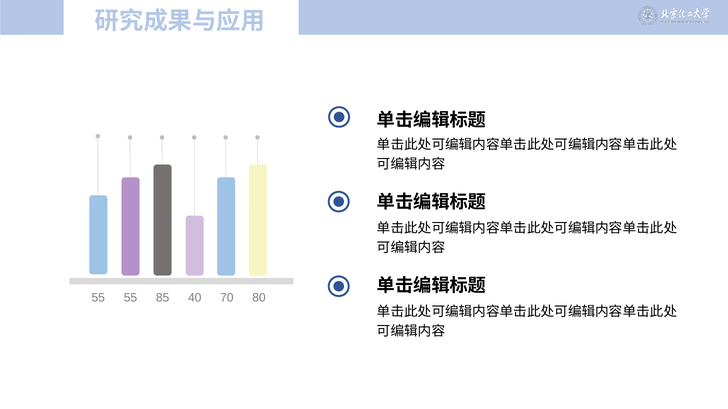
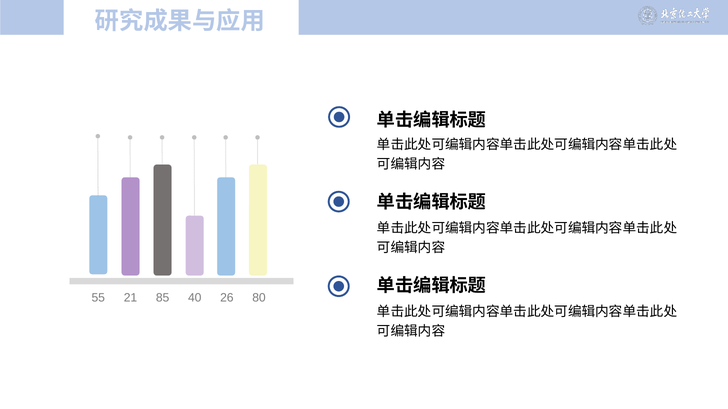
55 55: 55 -> 21
70: 70 -> 26
